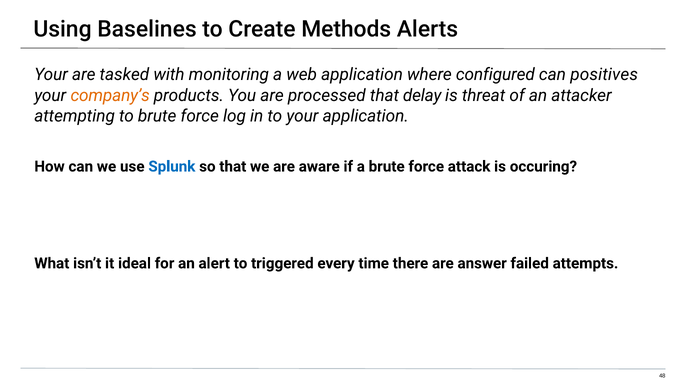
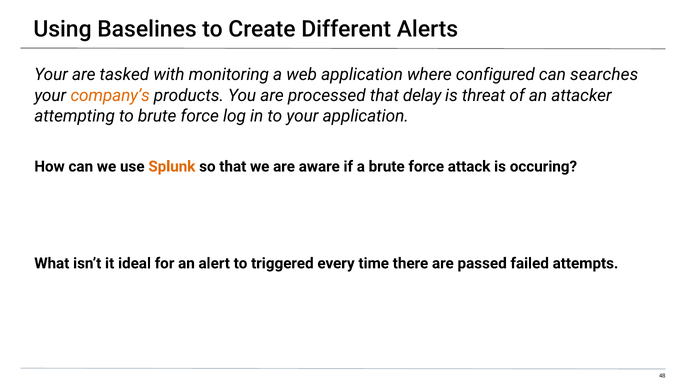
Methods: Methods -> Different
positives: positives -> searches
Splunk colour: blue -> orange
answer: answer -> passed
